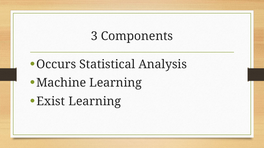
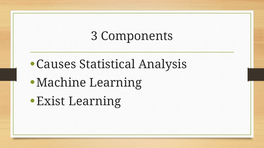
Occurs: Occurs -> Causes
